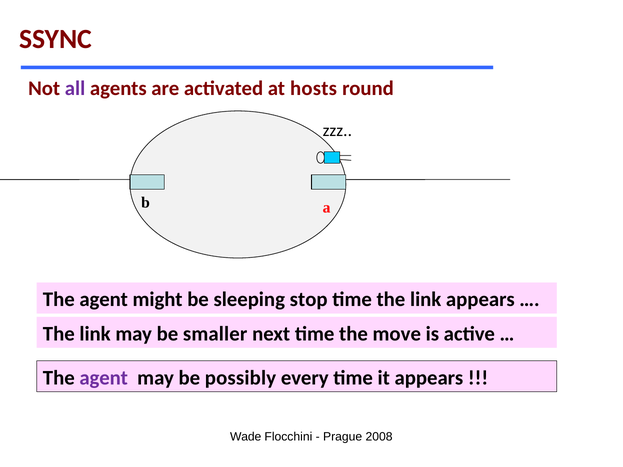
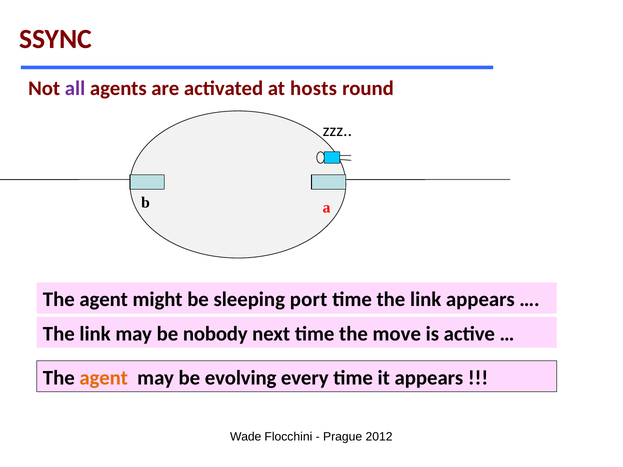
stop: stop -> port
smaller: smaller -> nobody
agent at (104, 378) colour: purple -> orange
possibly: possibly -> evolving
2008: 2008 -> 2012
